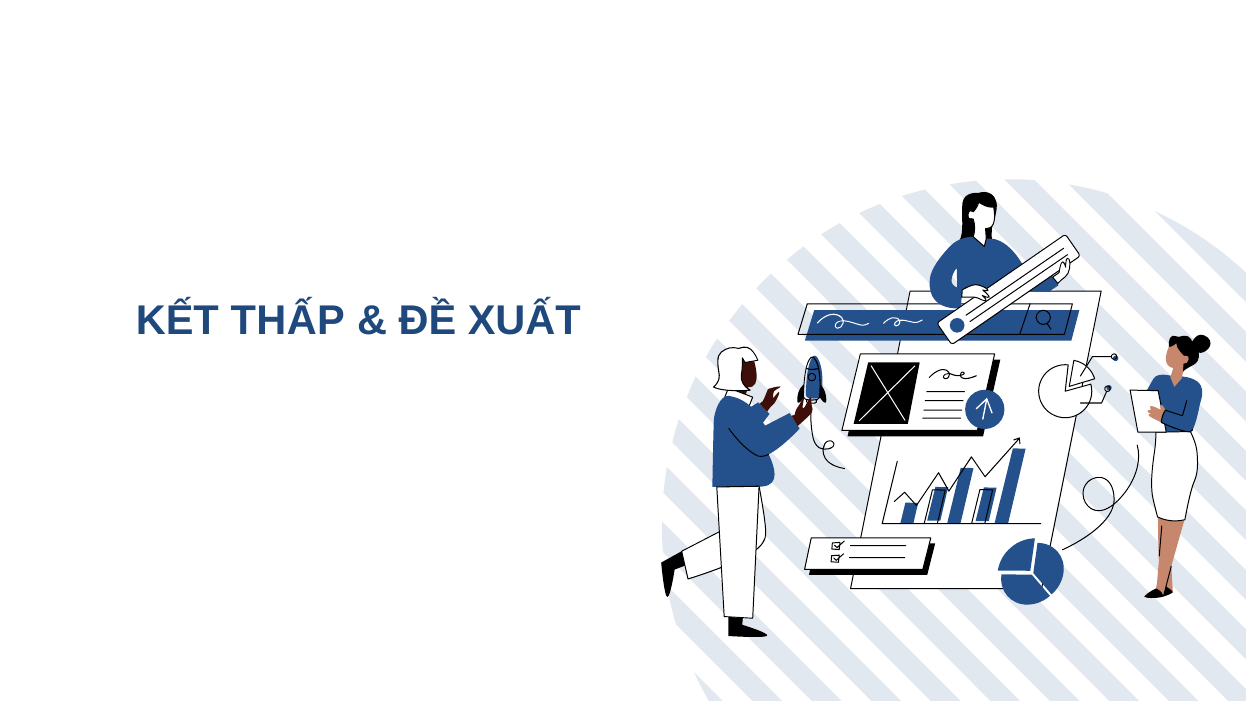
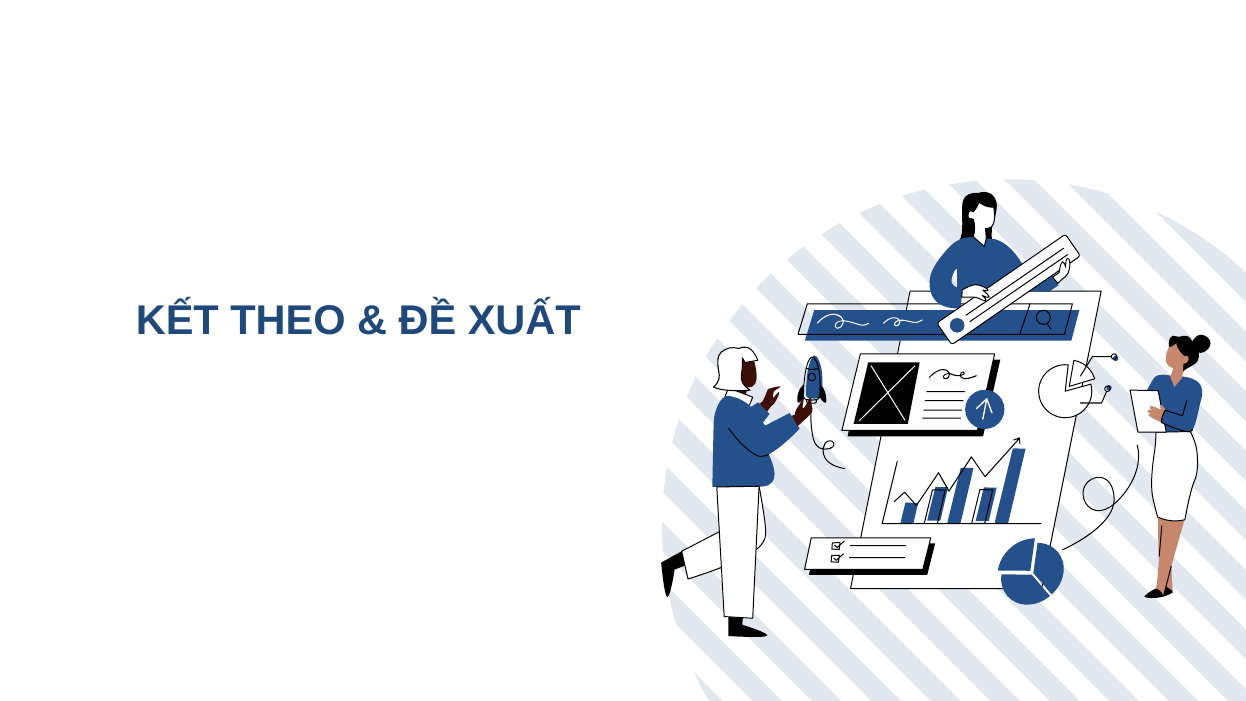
THẤP: THẤP -> THEO
